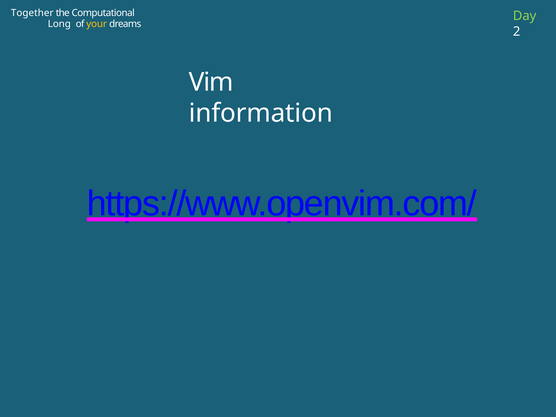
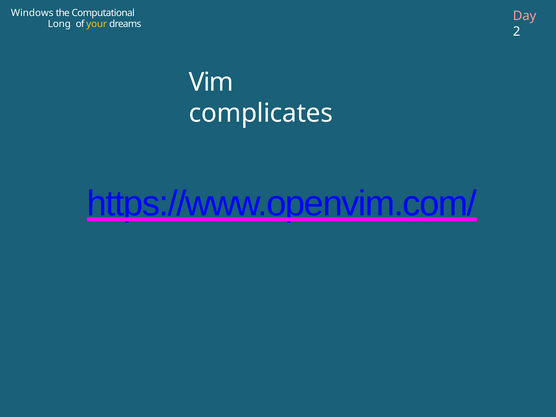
Together: Together -> Windows
Day colour: light green -> pink
information: information -> complicates
